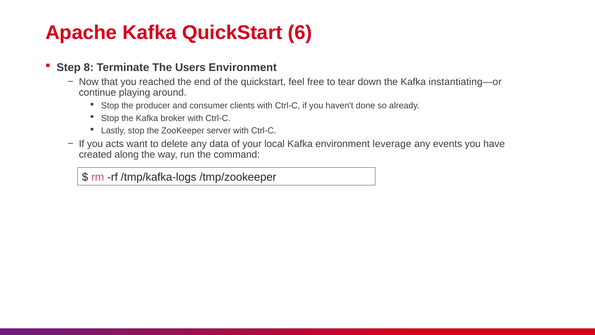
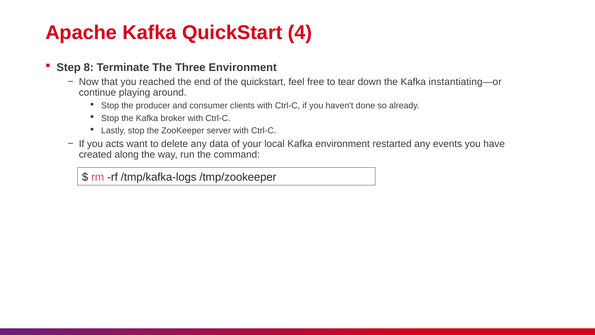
6: 6 -> 4
Users: Users -> Three
leverage: leverage -> restarted
